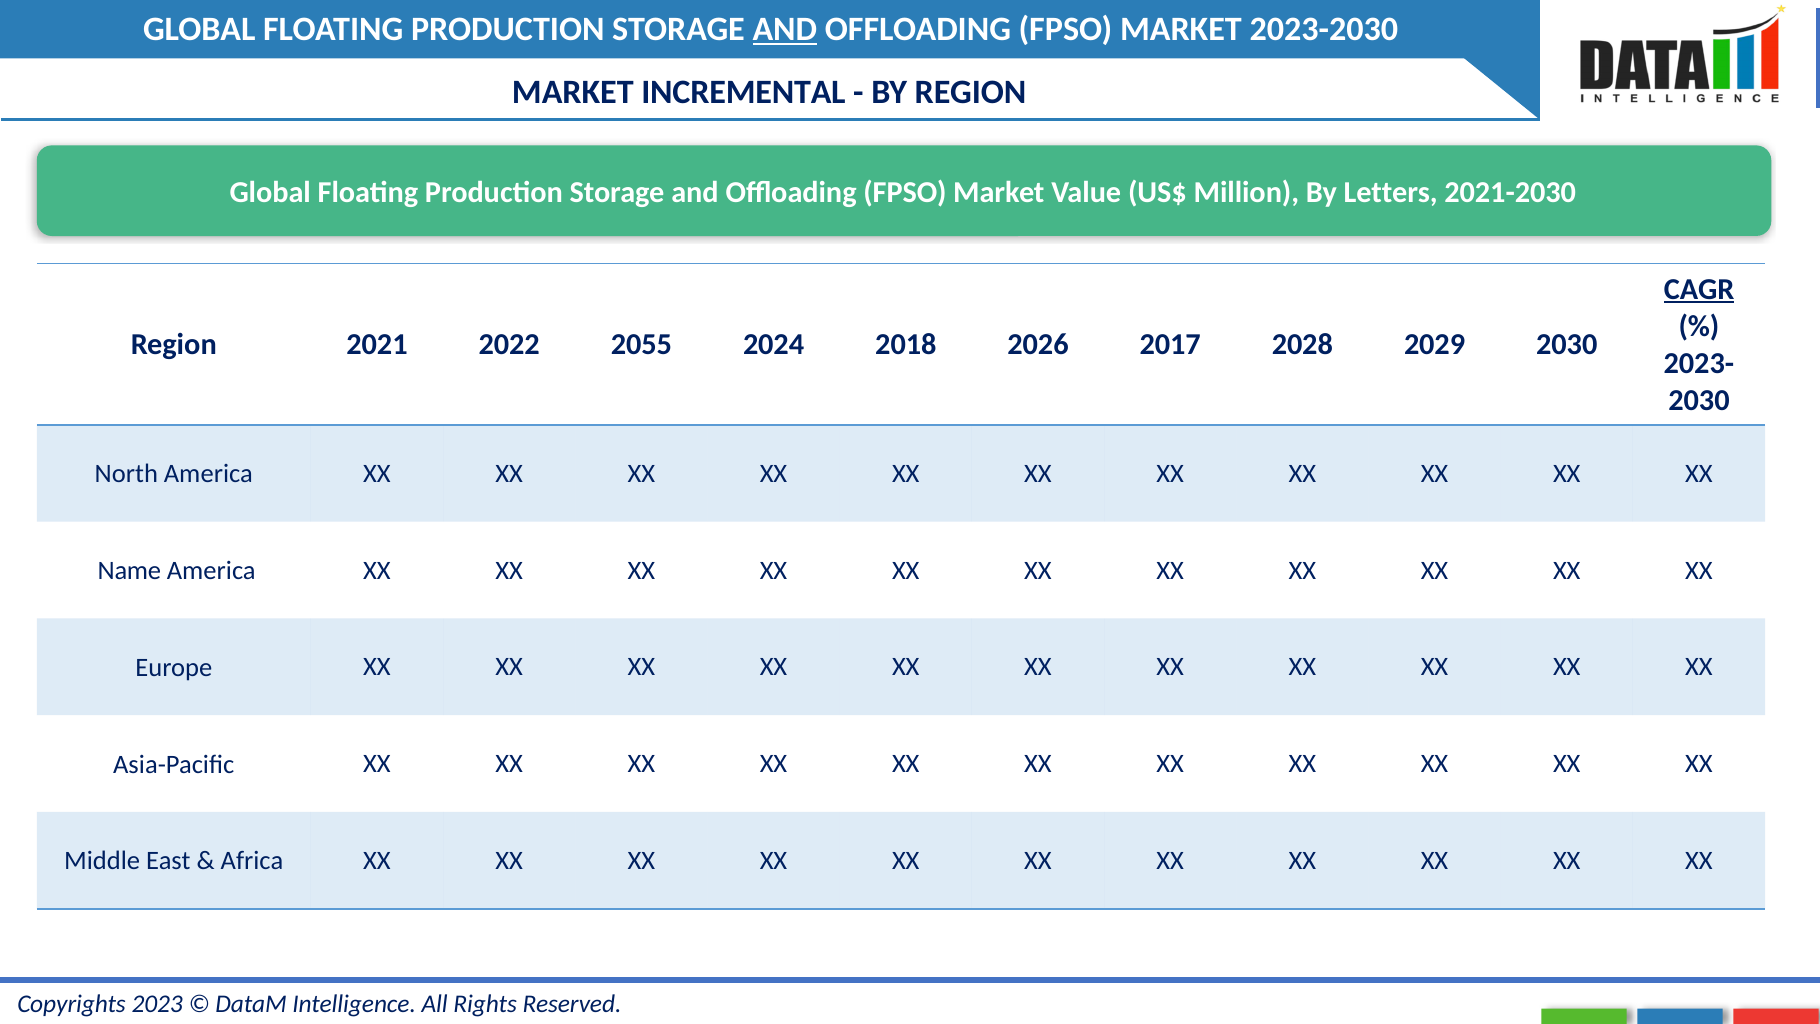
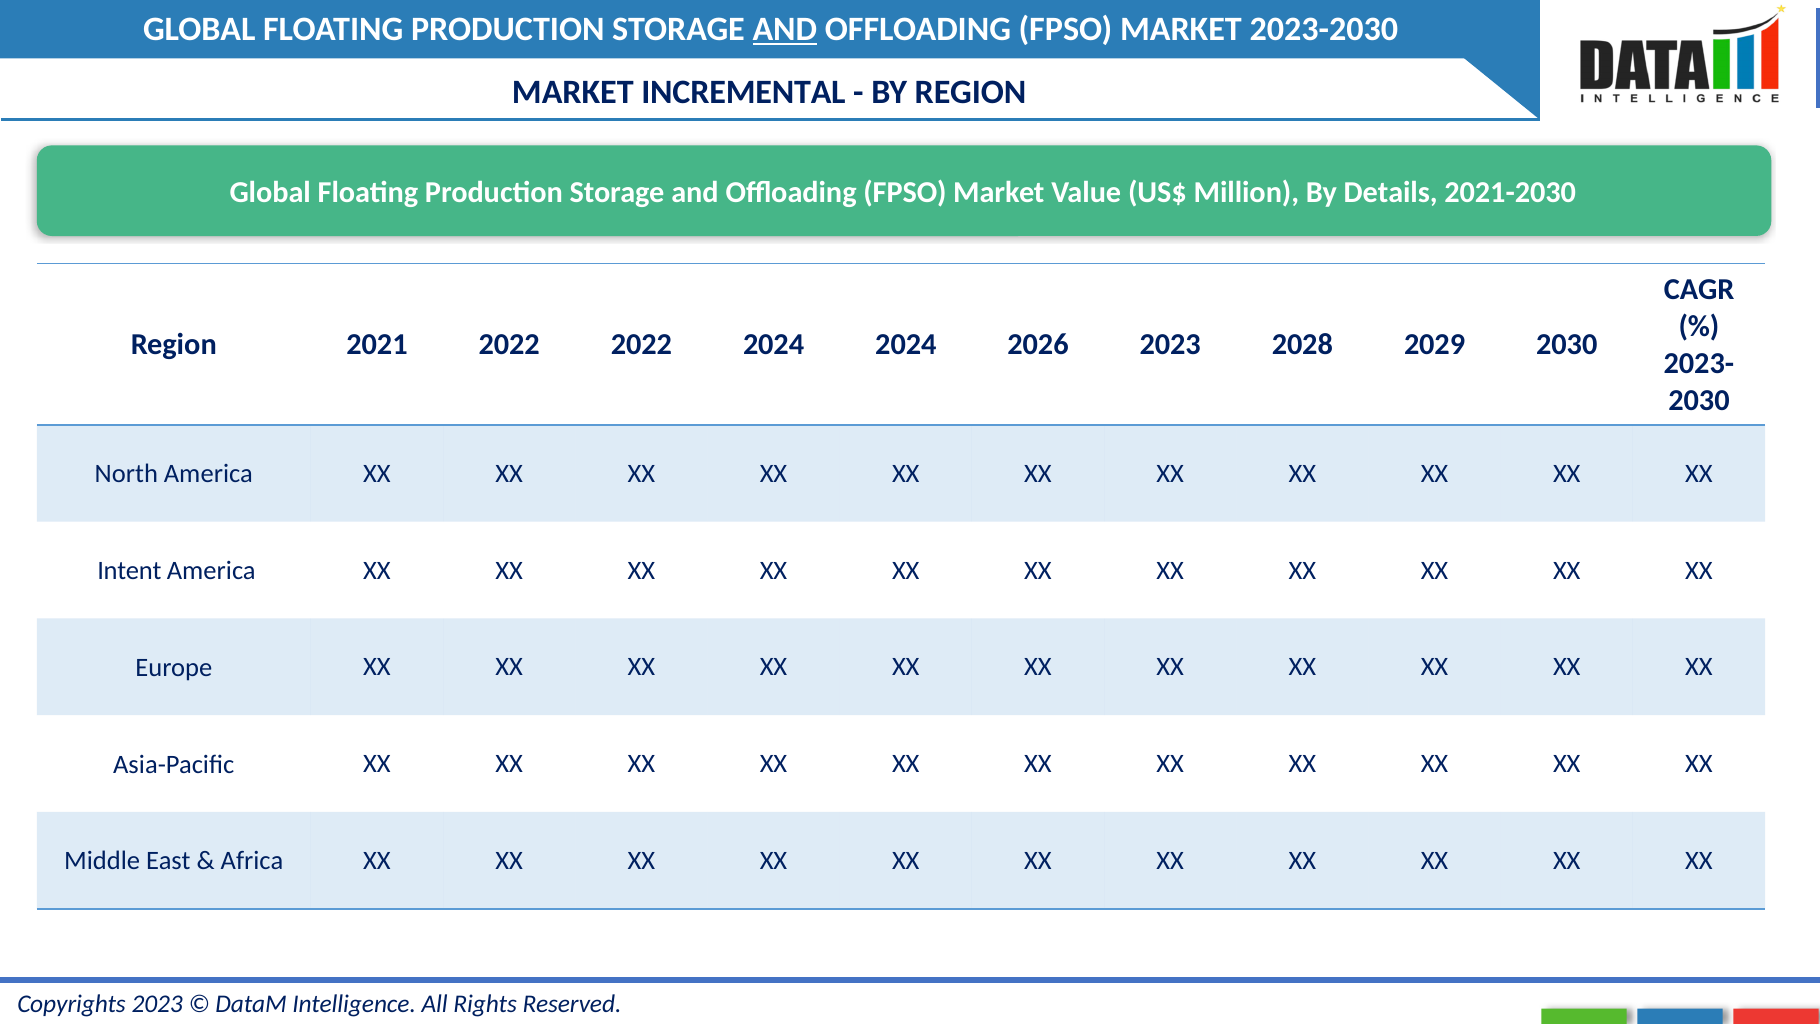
Letters: Letters -> Details
CAGR underline: present -> none
2022 2055: 2055 -> 2022
2024 2018: 2018 -> 2024
2026 2017: 2017 -> 2023
Name: Name -> Intent
